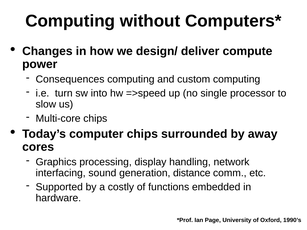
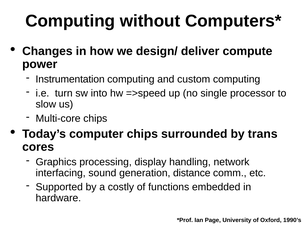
Consequences: Consequences -> Instrumentation
away: away -> trans
